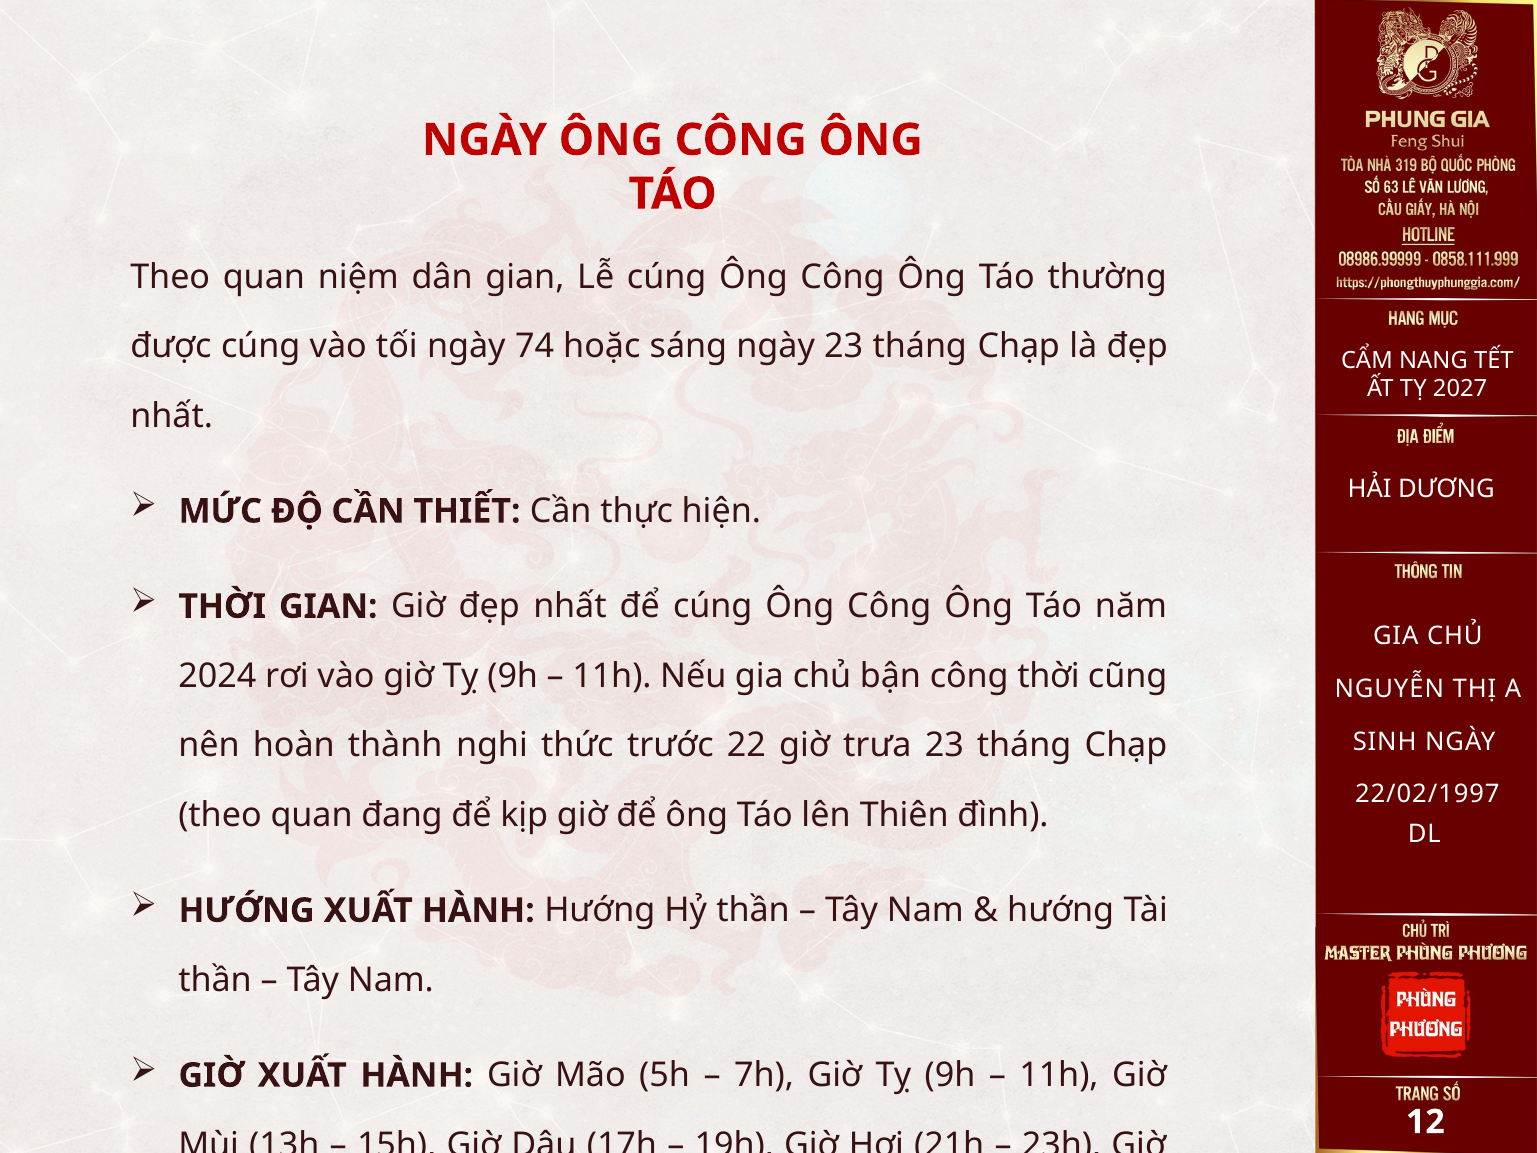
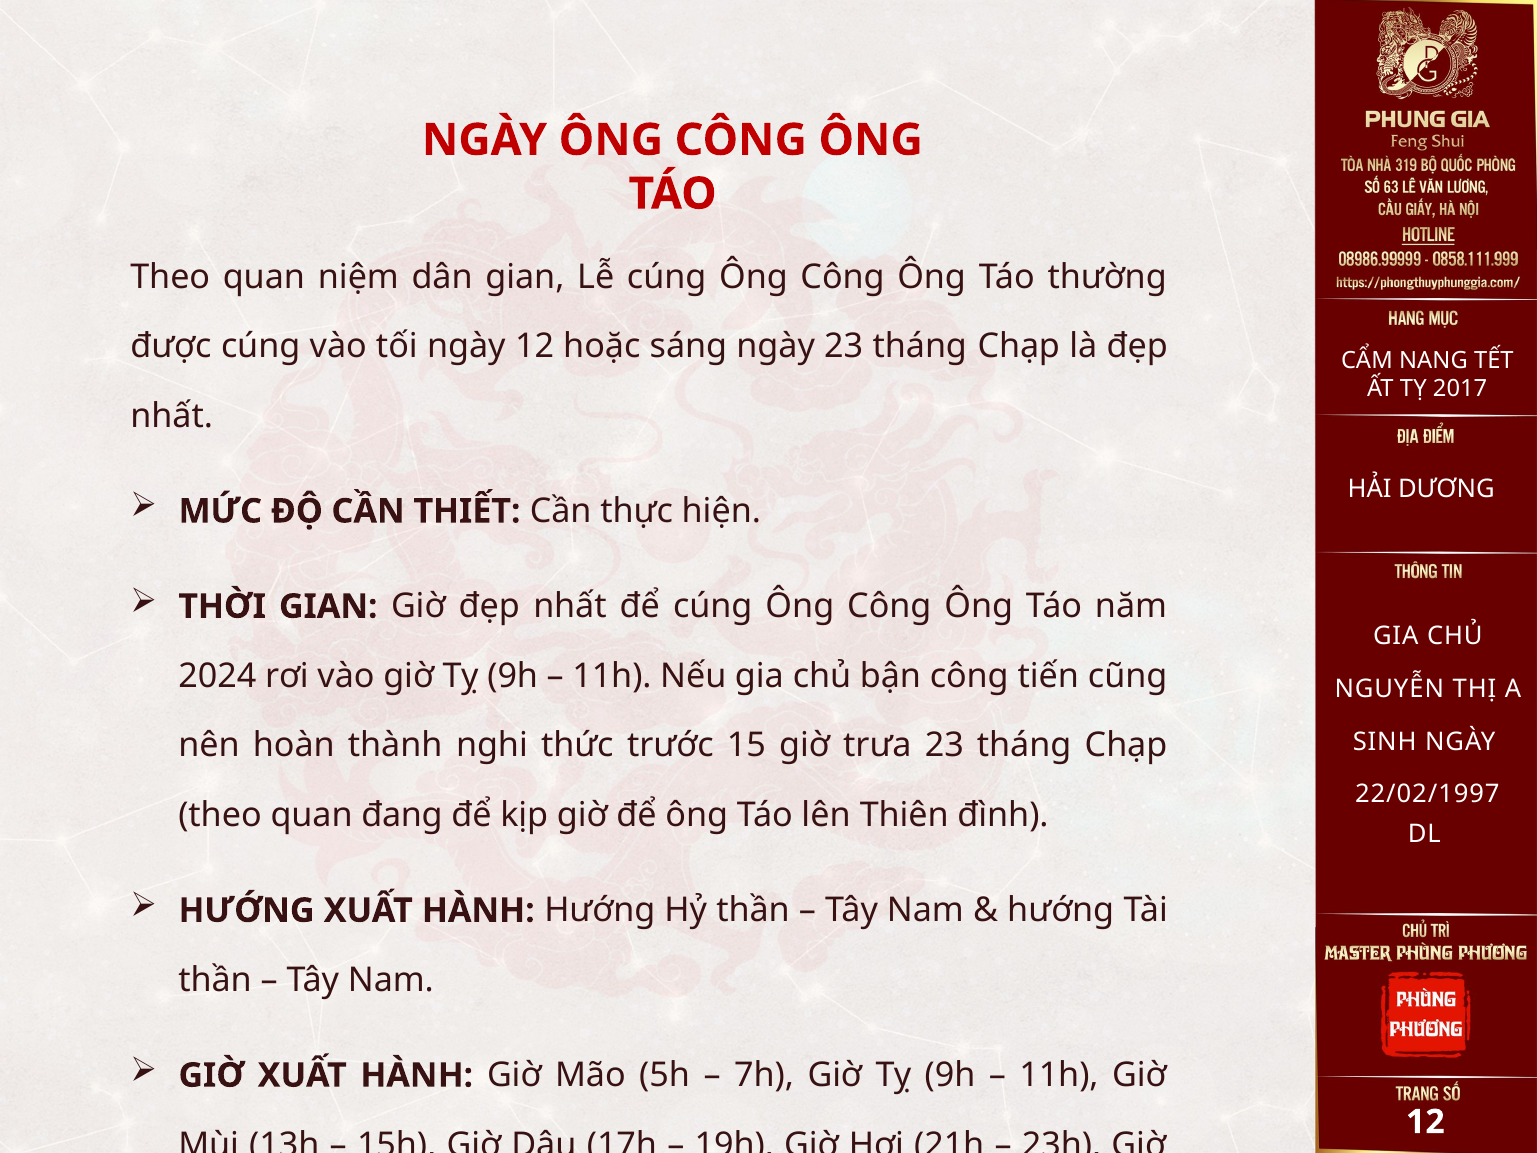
ngày 74: 74 -> 12
2027: 2027 -> 2017
công thời: thời -> tiến
22: 22 -> 15
